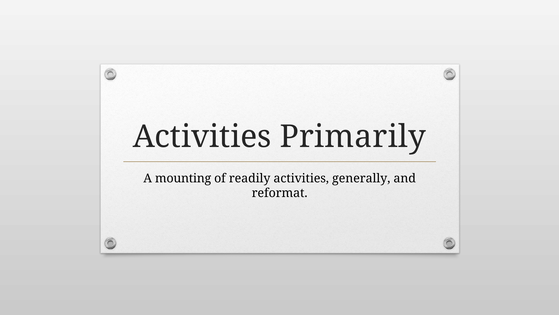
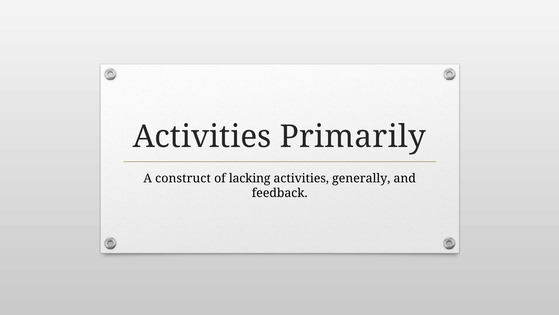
mounting: mounting -> construct
readily: readily -> lacking
reformat: reformat -> feedback
